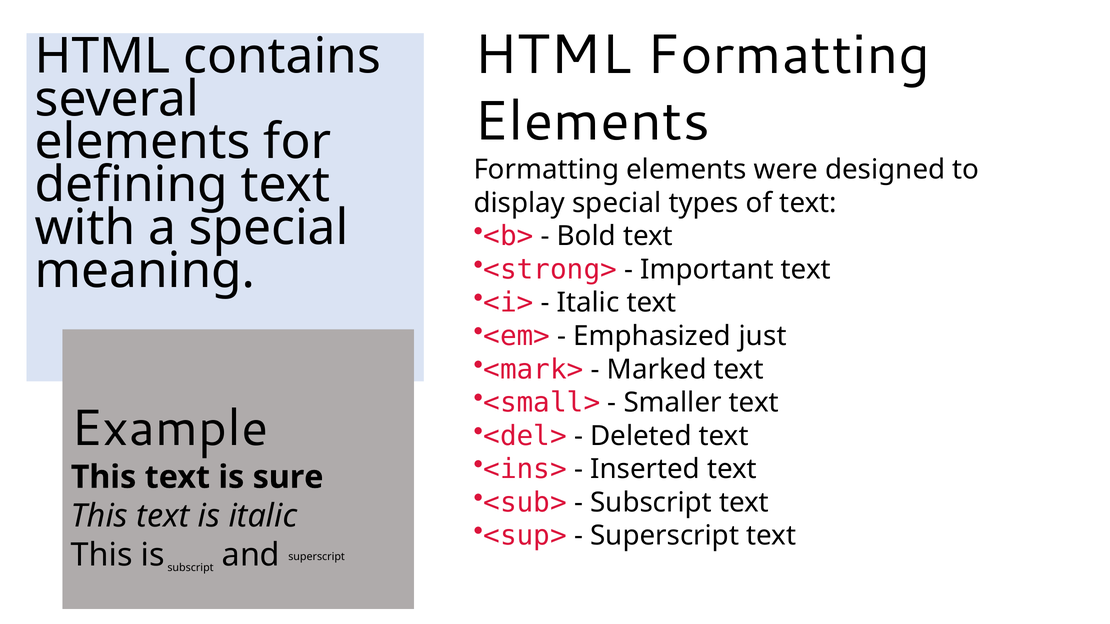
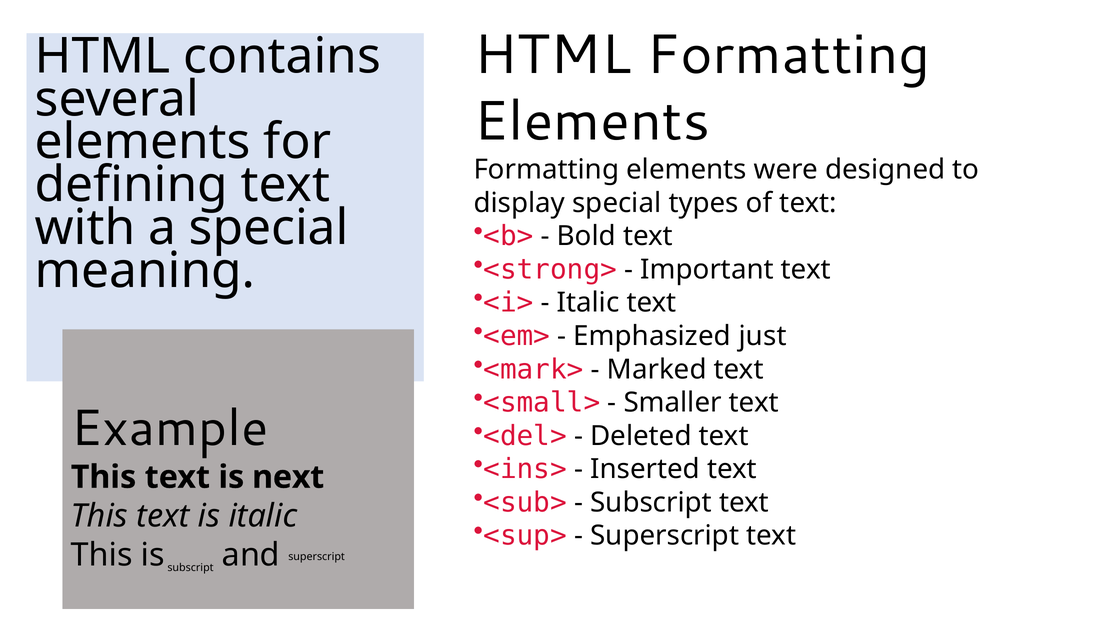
sure: sure -> next
